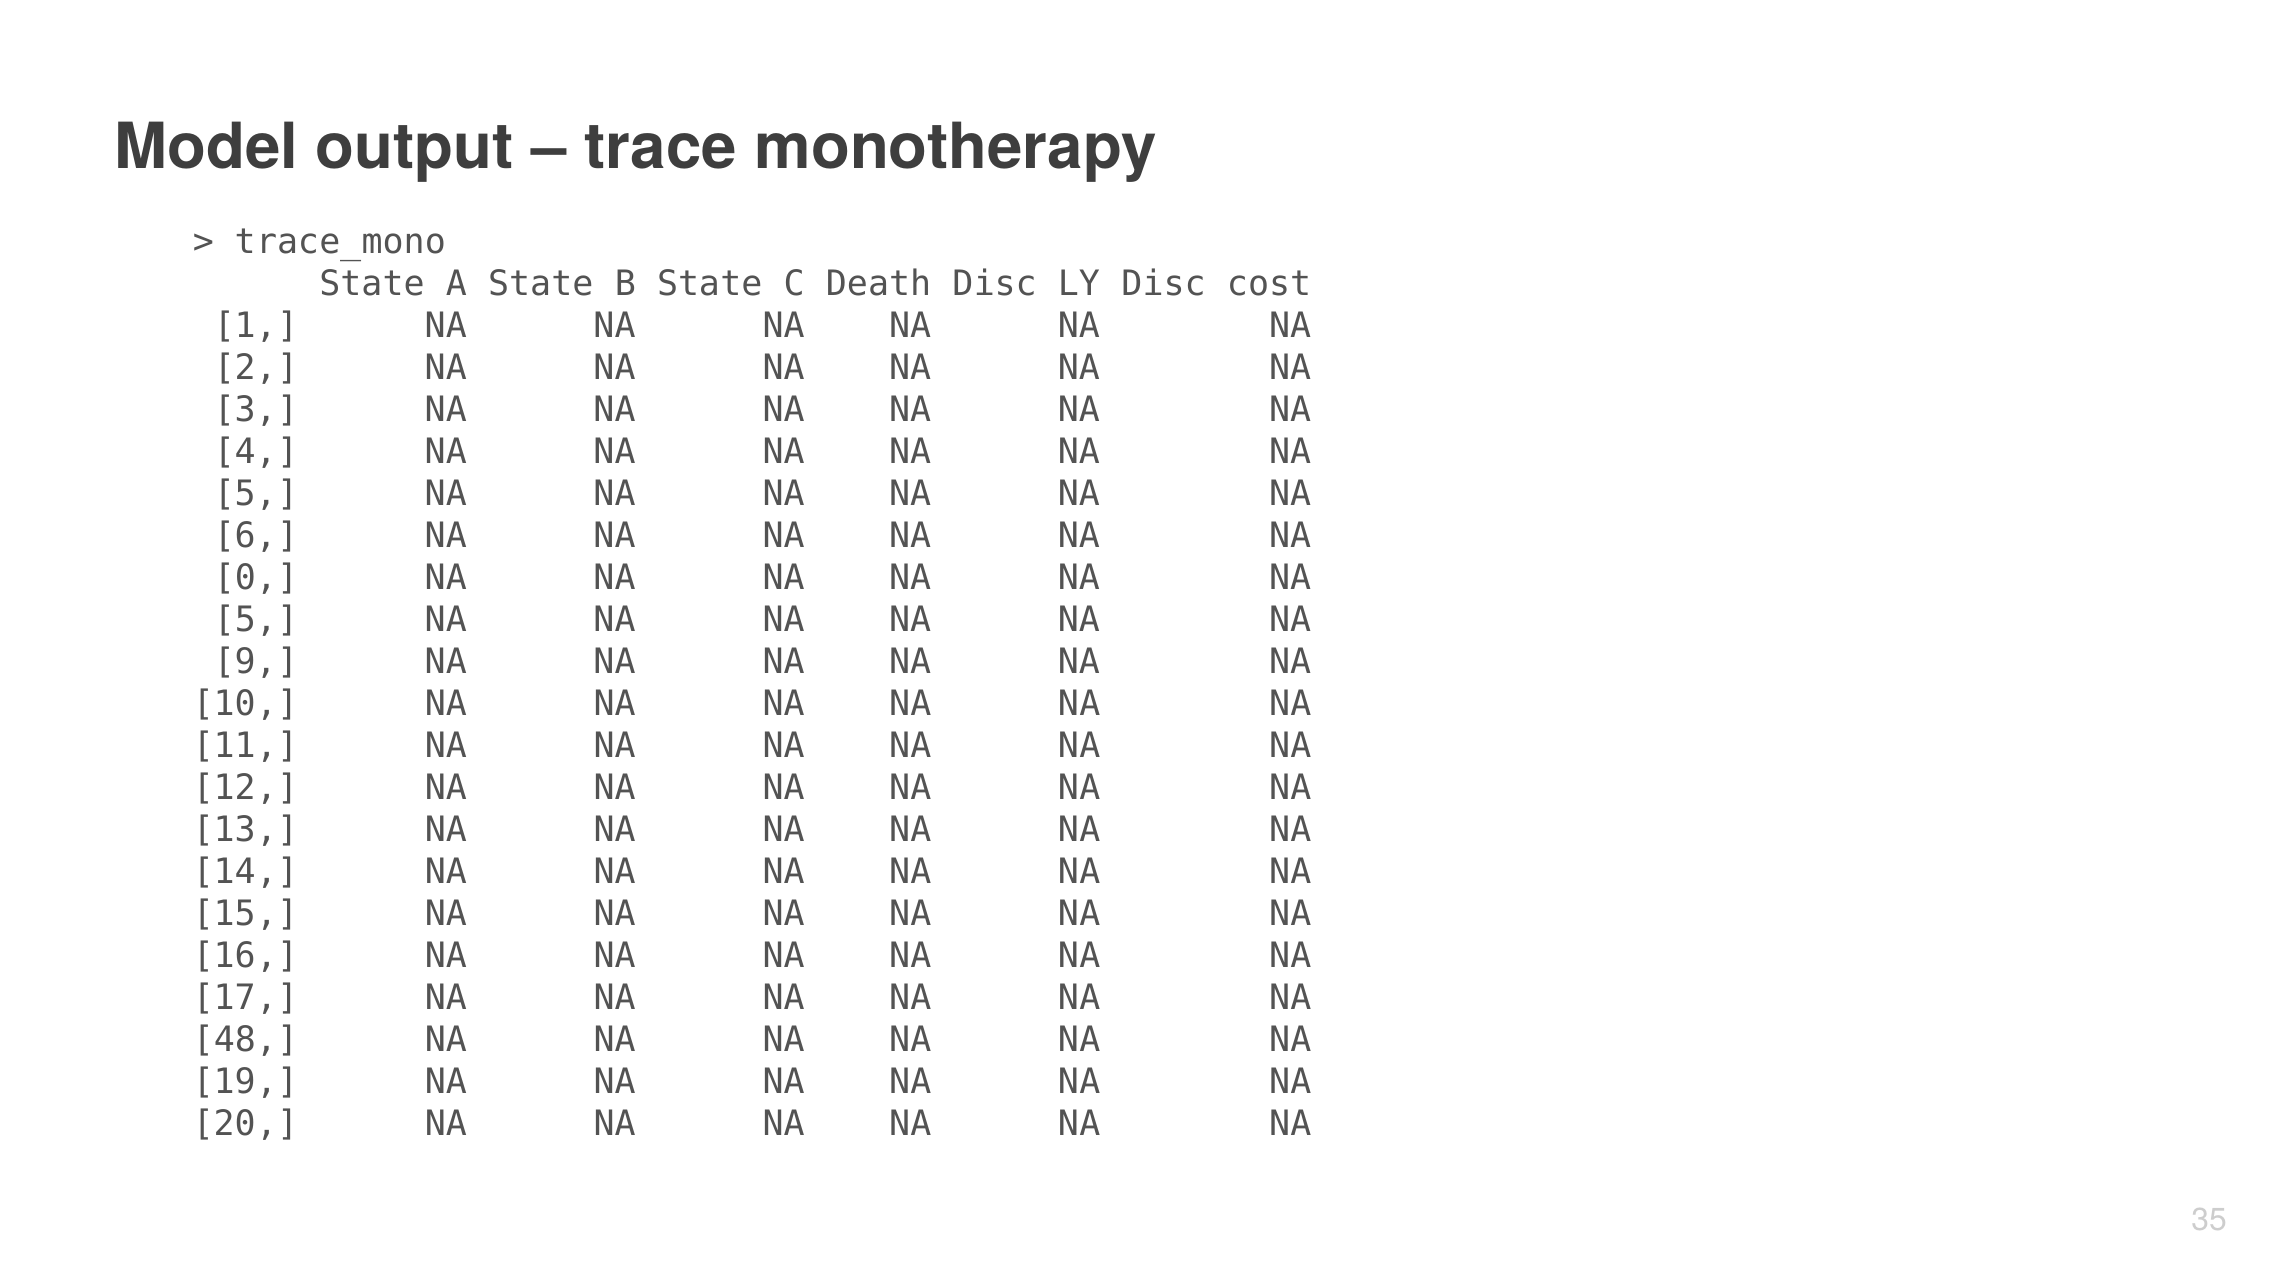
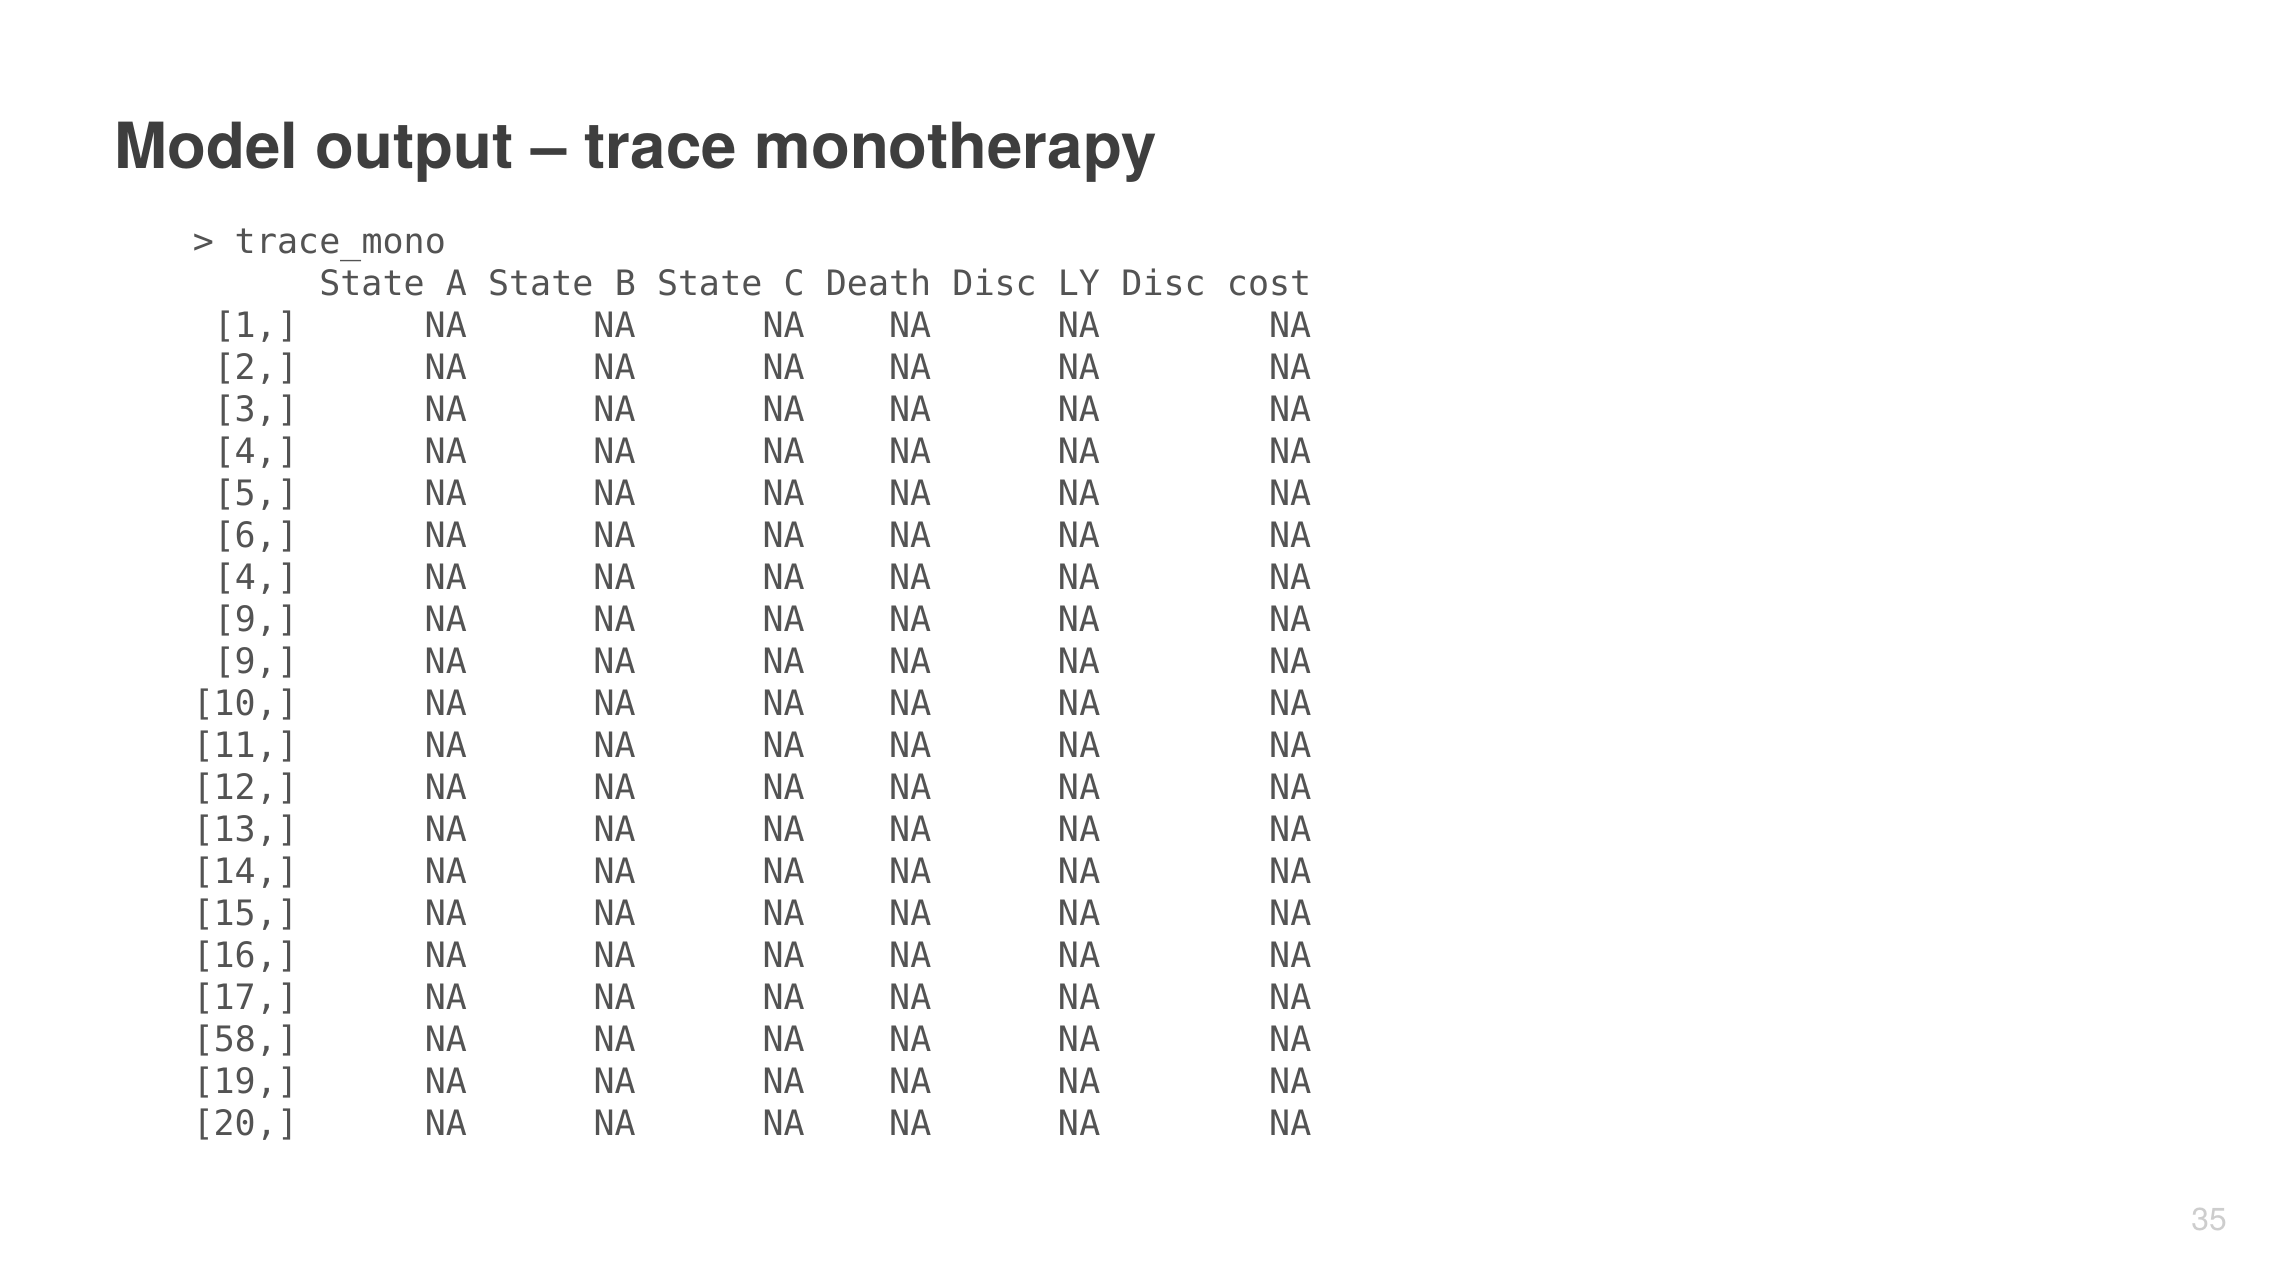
0 at (256, 578): 0 -> 4
5 at (256, 620): 5 -> 9
48: 48 -> 58
